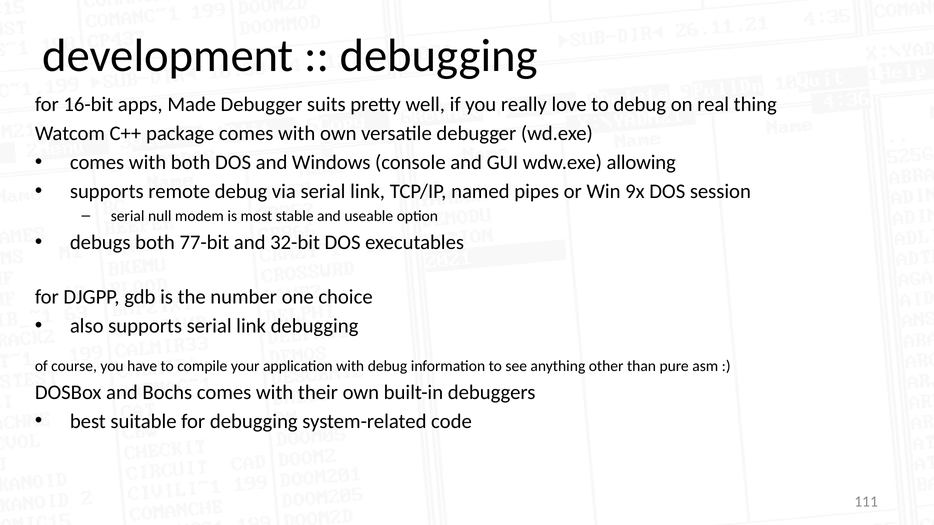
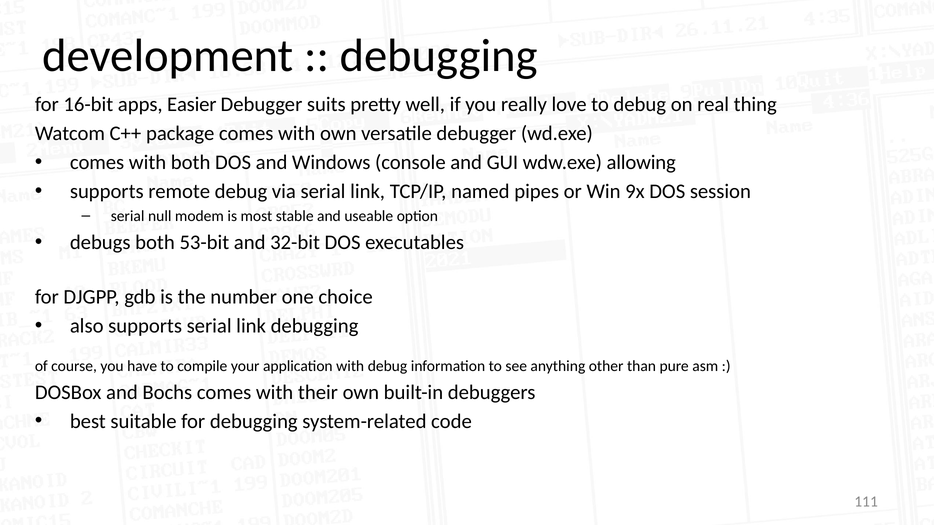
Made: Made -> Easier
77-bit: 77-bit -> 53-bit
